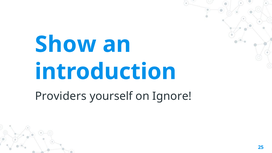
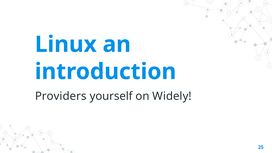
Show: Show -> Linux
Ignore: Ignore -> Widely
